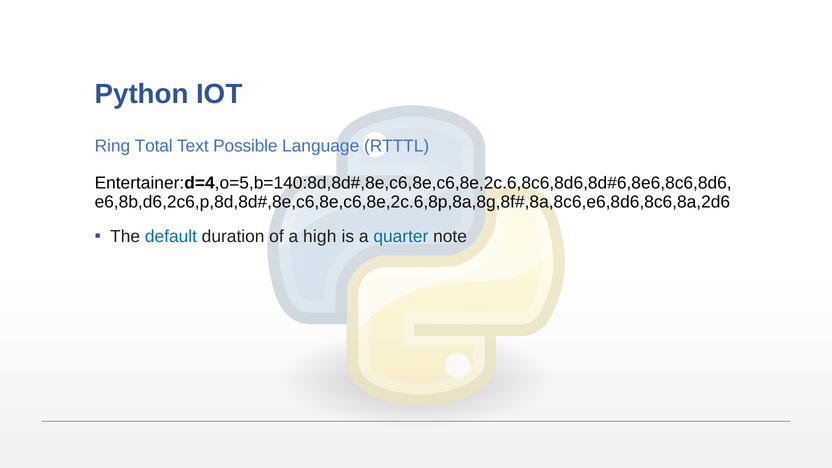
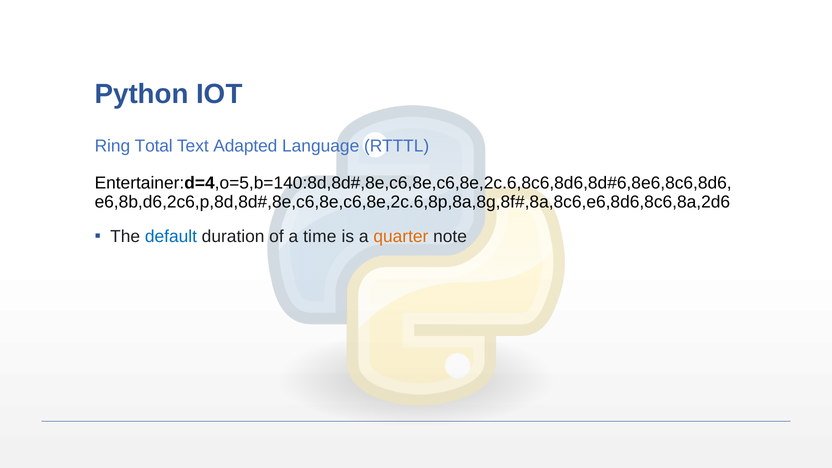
Possible: Possible -> Adapted
high: high -> time
quarter colour: blue -> orange
